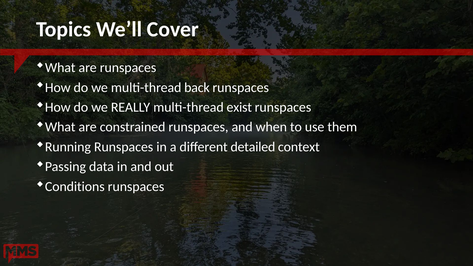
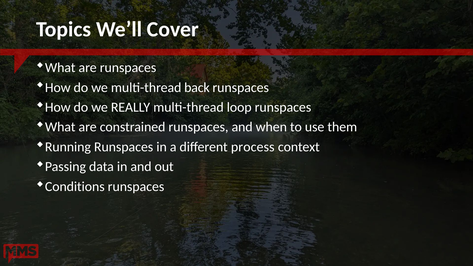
exist: exist -> loop
detailed: detailed -> process
